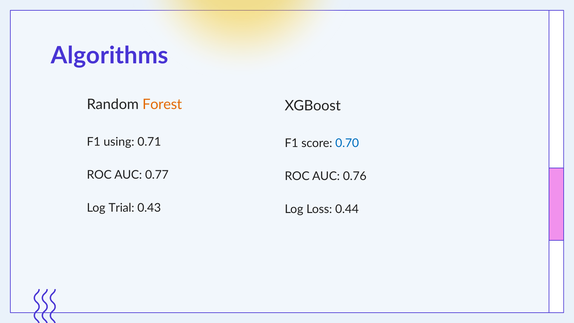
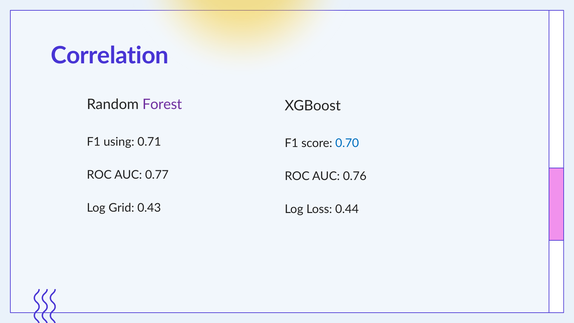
Algorithms: Algorithms -> Correlation
Forest colour: orange -> purple
Trial: Trial -> Grid
